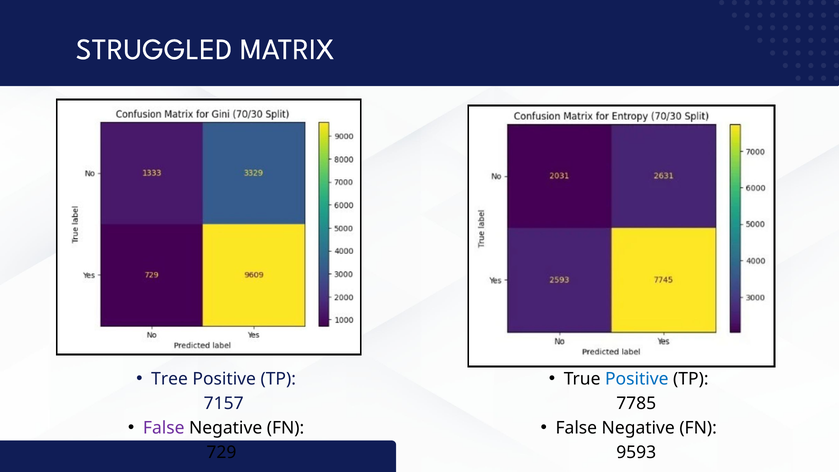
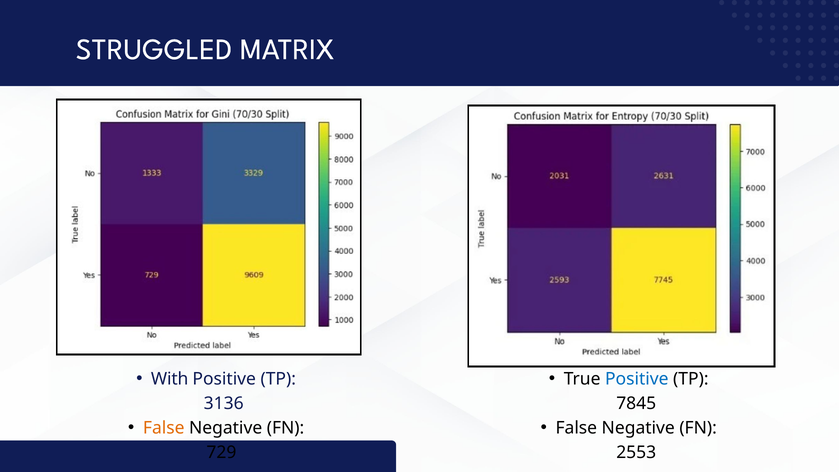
Tree: Tree -> With
7157: 7157 -> 3136
7785: 7785 -> 7845
False at (164, 428) colour: purple -> orange
9593: 9593 -> 2553
